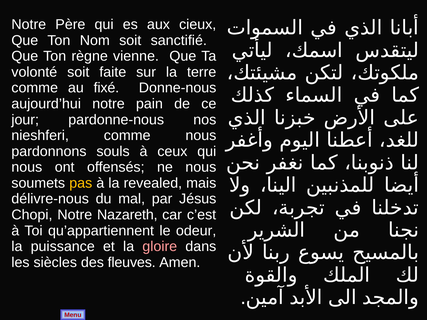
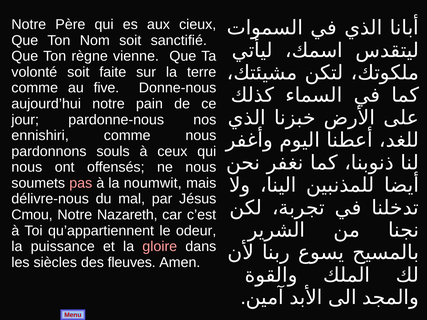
fixé: fixé -> five
nieshferi: nieshferi -> ennishiri
pas colour: yellow -> pink
revealed: revealed -> noumwit
Chopi: Chopi -> Cmou
